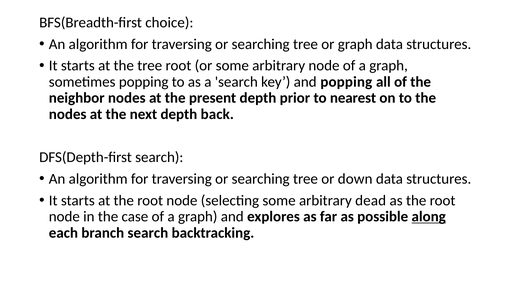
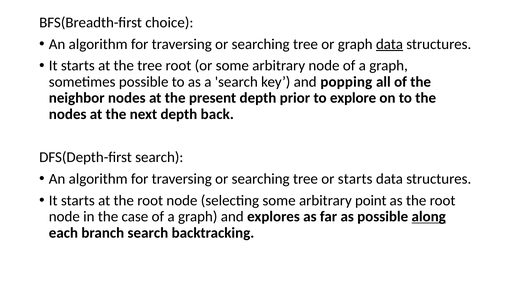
data at (389, 44) underline: none -> present
sometimes popping: popping -> possible
nearest: nearest -> explore
or down: down -> starts
dead: dead -> point
